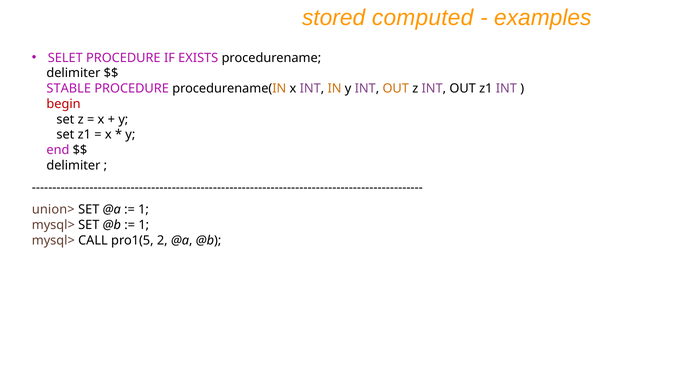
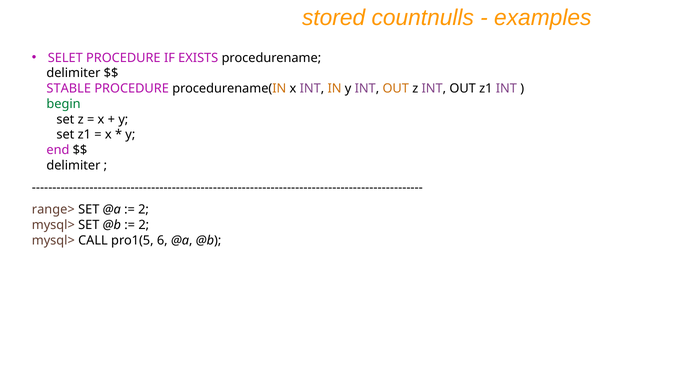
computed: computed -> countnulls
begin colour: red -> green
union>: union> -> range>
1 at (144, 210): 1 -> 2
1 at (144, 225): 1 -> 2
2: 2 -> 6
